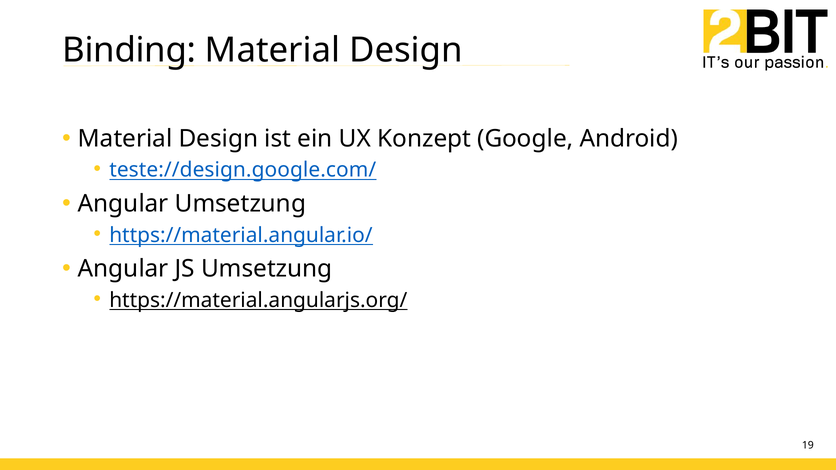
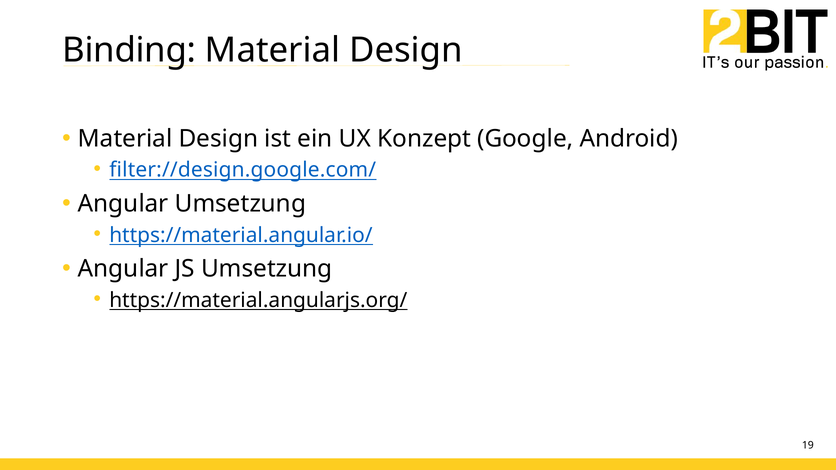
teste://design.google.com/: teste://design.google.com/ -> filter://design.google.com/
